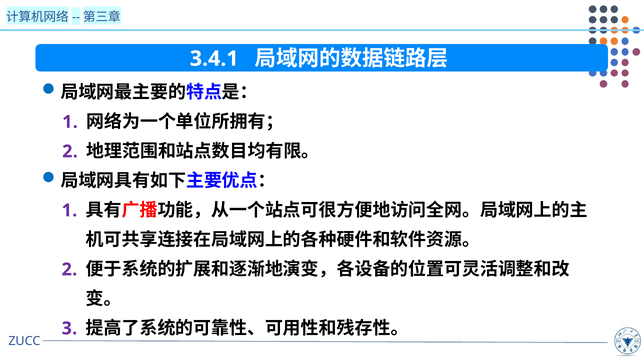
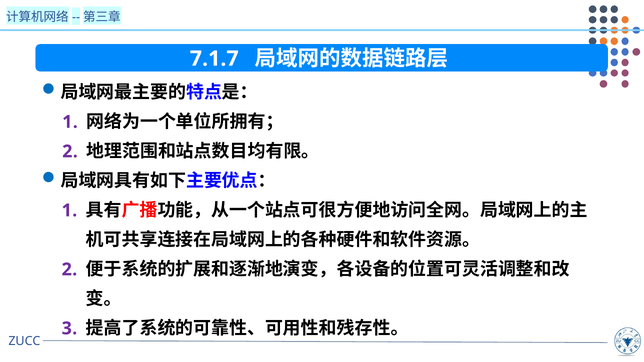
3.4.1: 3.4.1 -> 7.1.7
